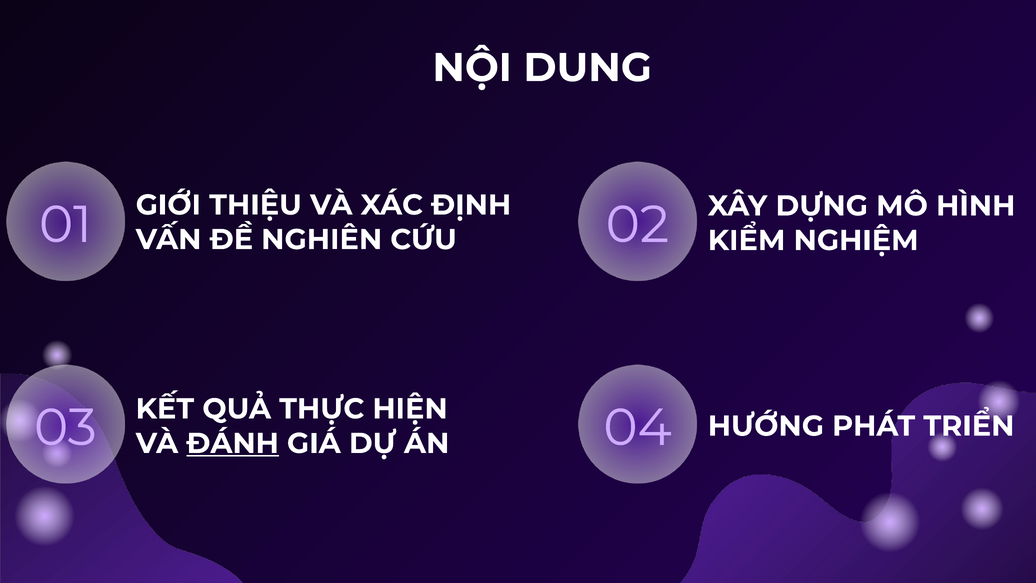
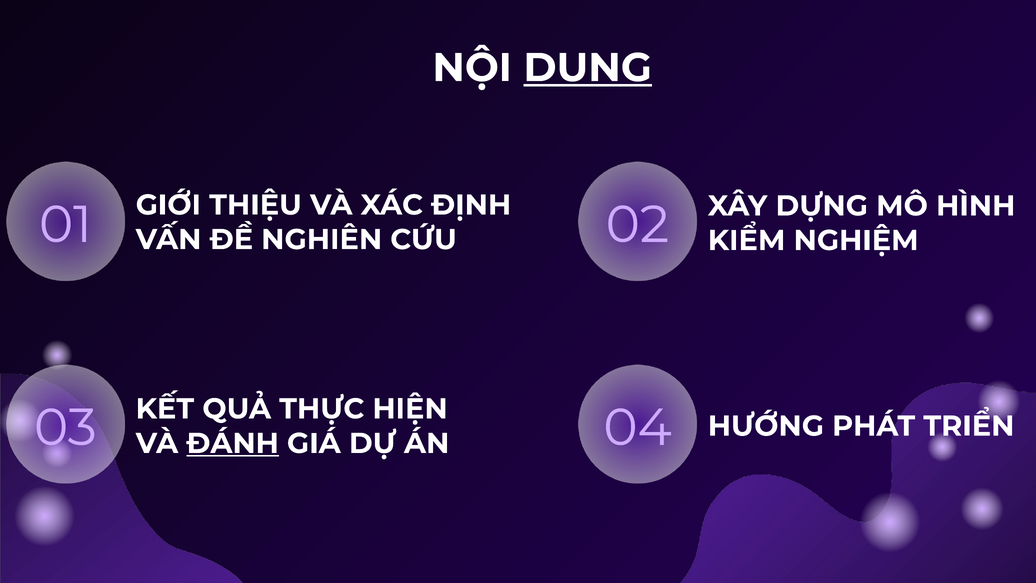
DUNG underline: none -> present
